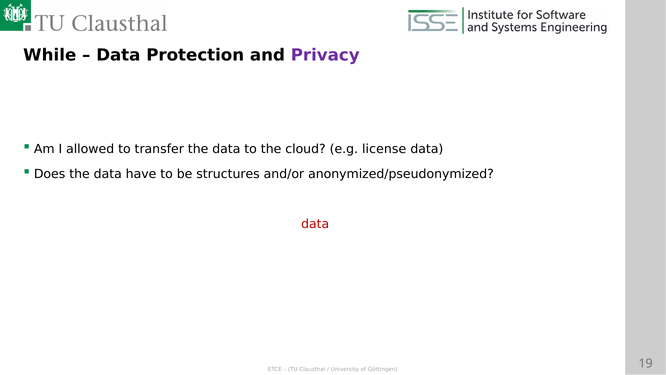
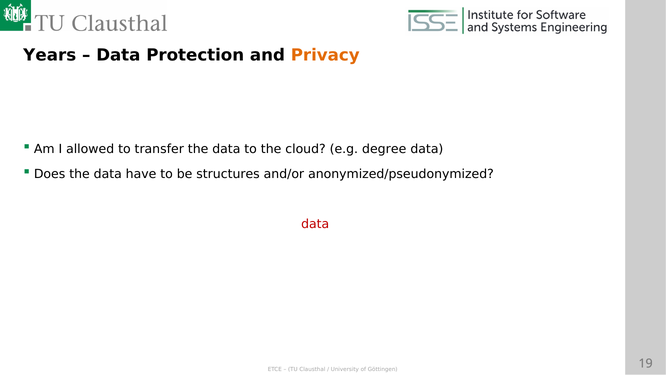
While: While -> Years
Privacy colour: purple -> orange
license: license -> degree
